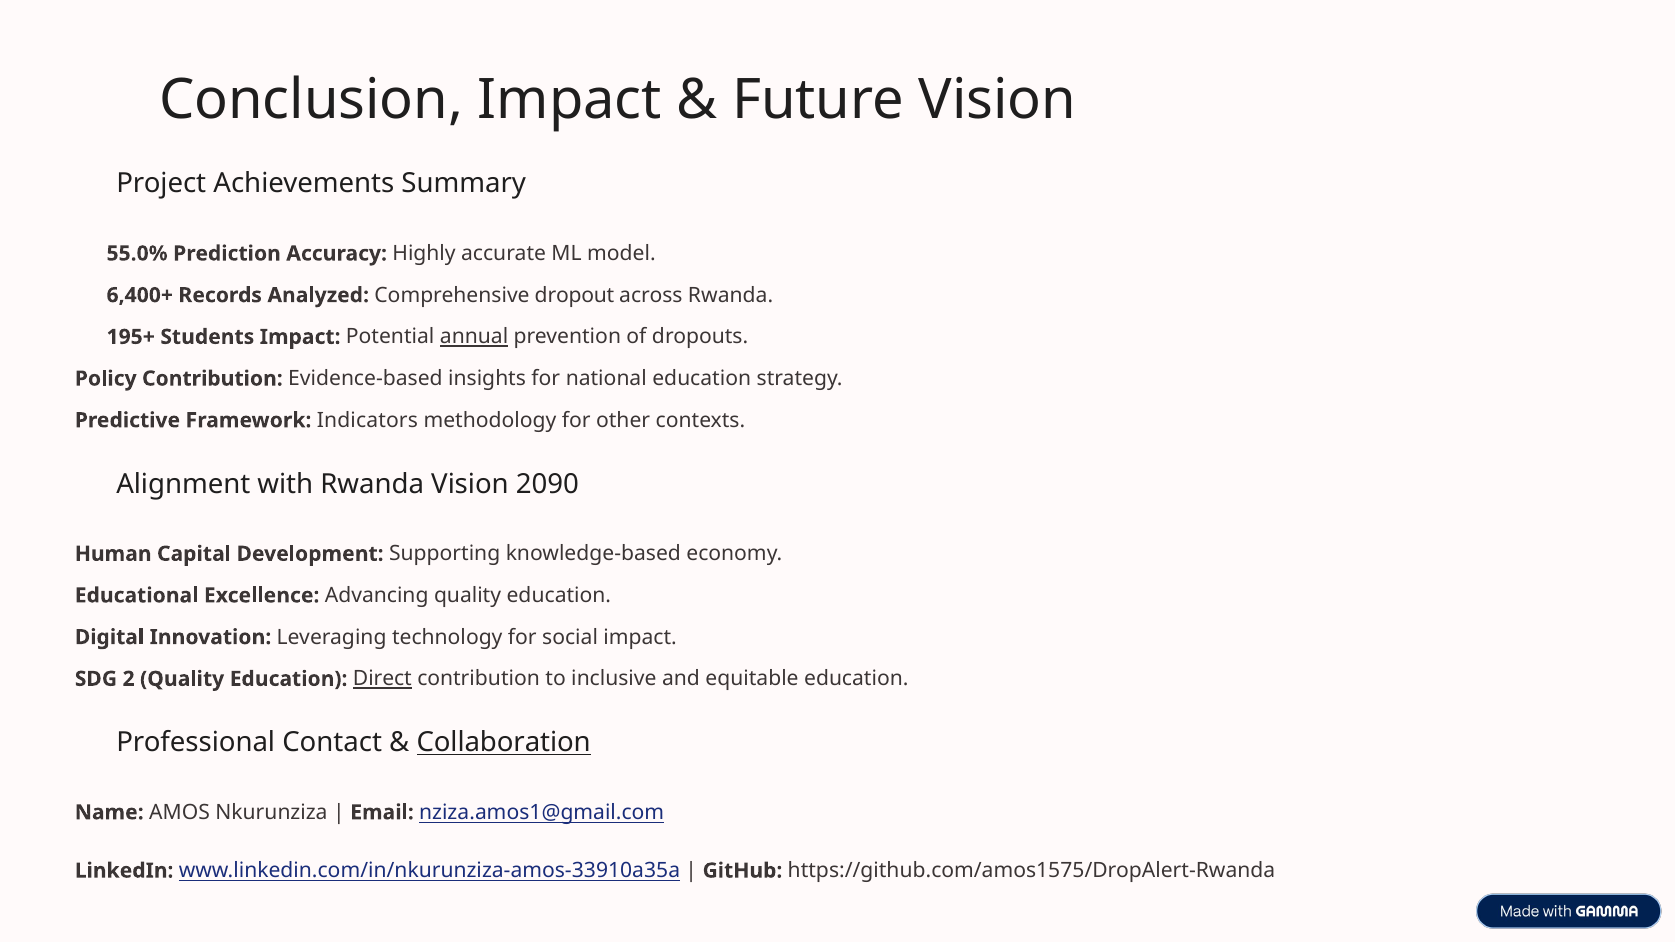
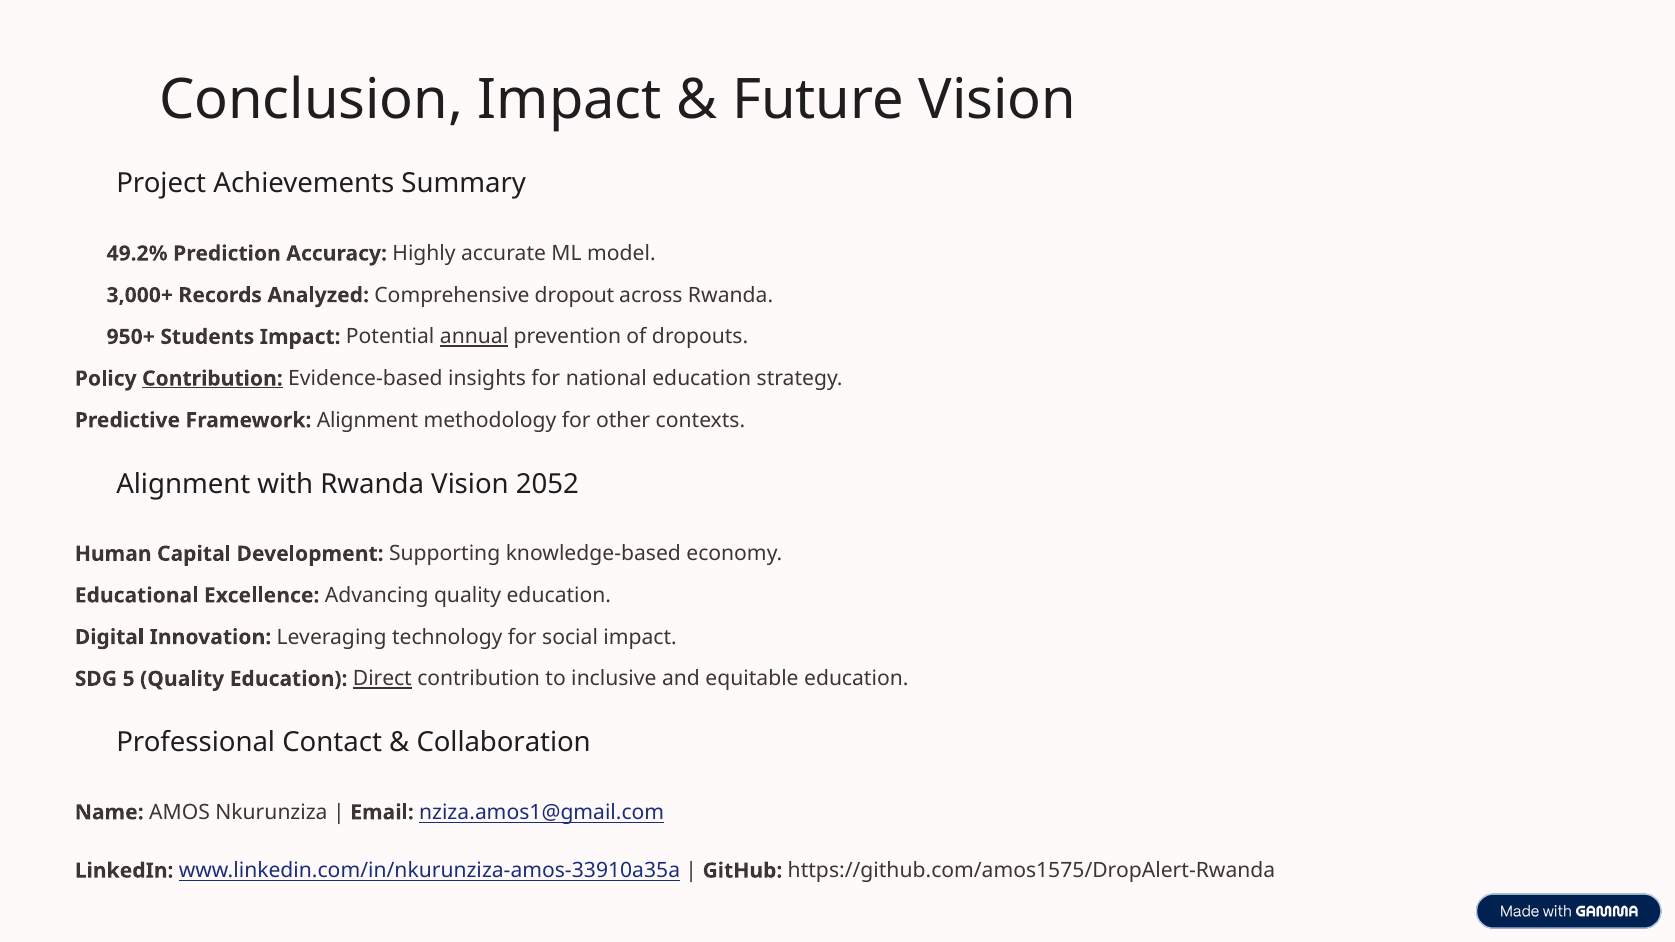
55.0%: 55.0% -> 49.2%
6,400+: 6,400+ -> 3,000+
195+: 195+ -> 950+
Contribution at (212, 379) underline: none -> present
Framework Indicators: Indicators -> Alignment
2090: 2090 -> 2052
2: 2 -> 5
Collaboration underline: present -> none
